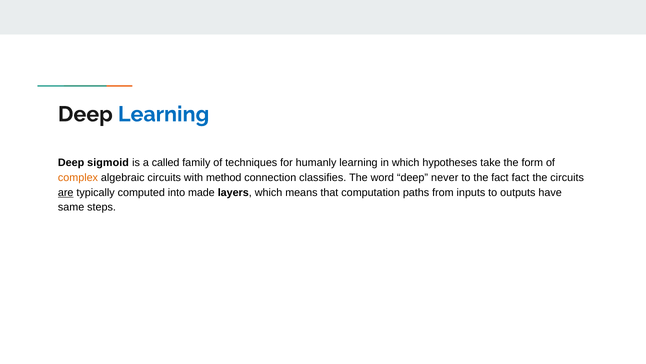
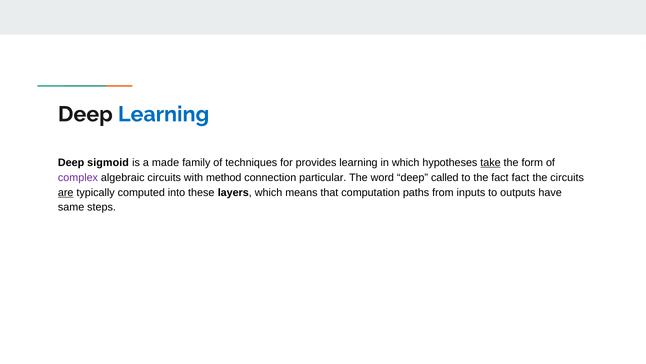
called: called -> made
humanly: humanly -> provides
take underline: none -> present
complex colour: orange -> purple
classifies: classifies -> particular
never: never -> called
made: made -> these
